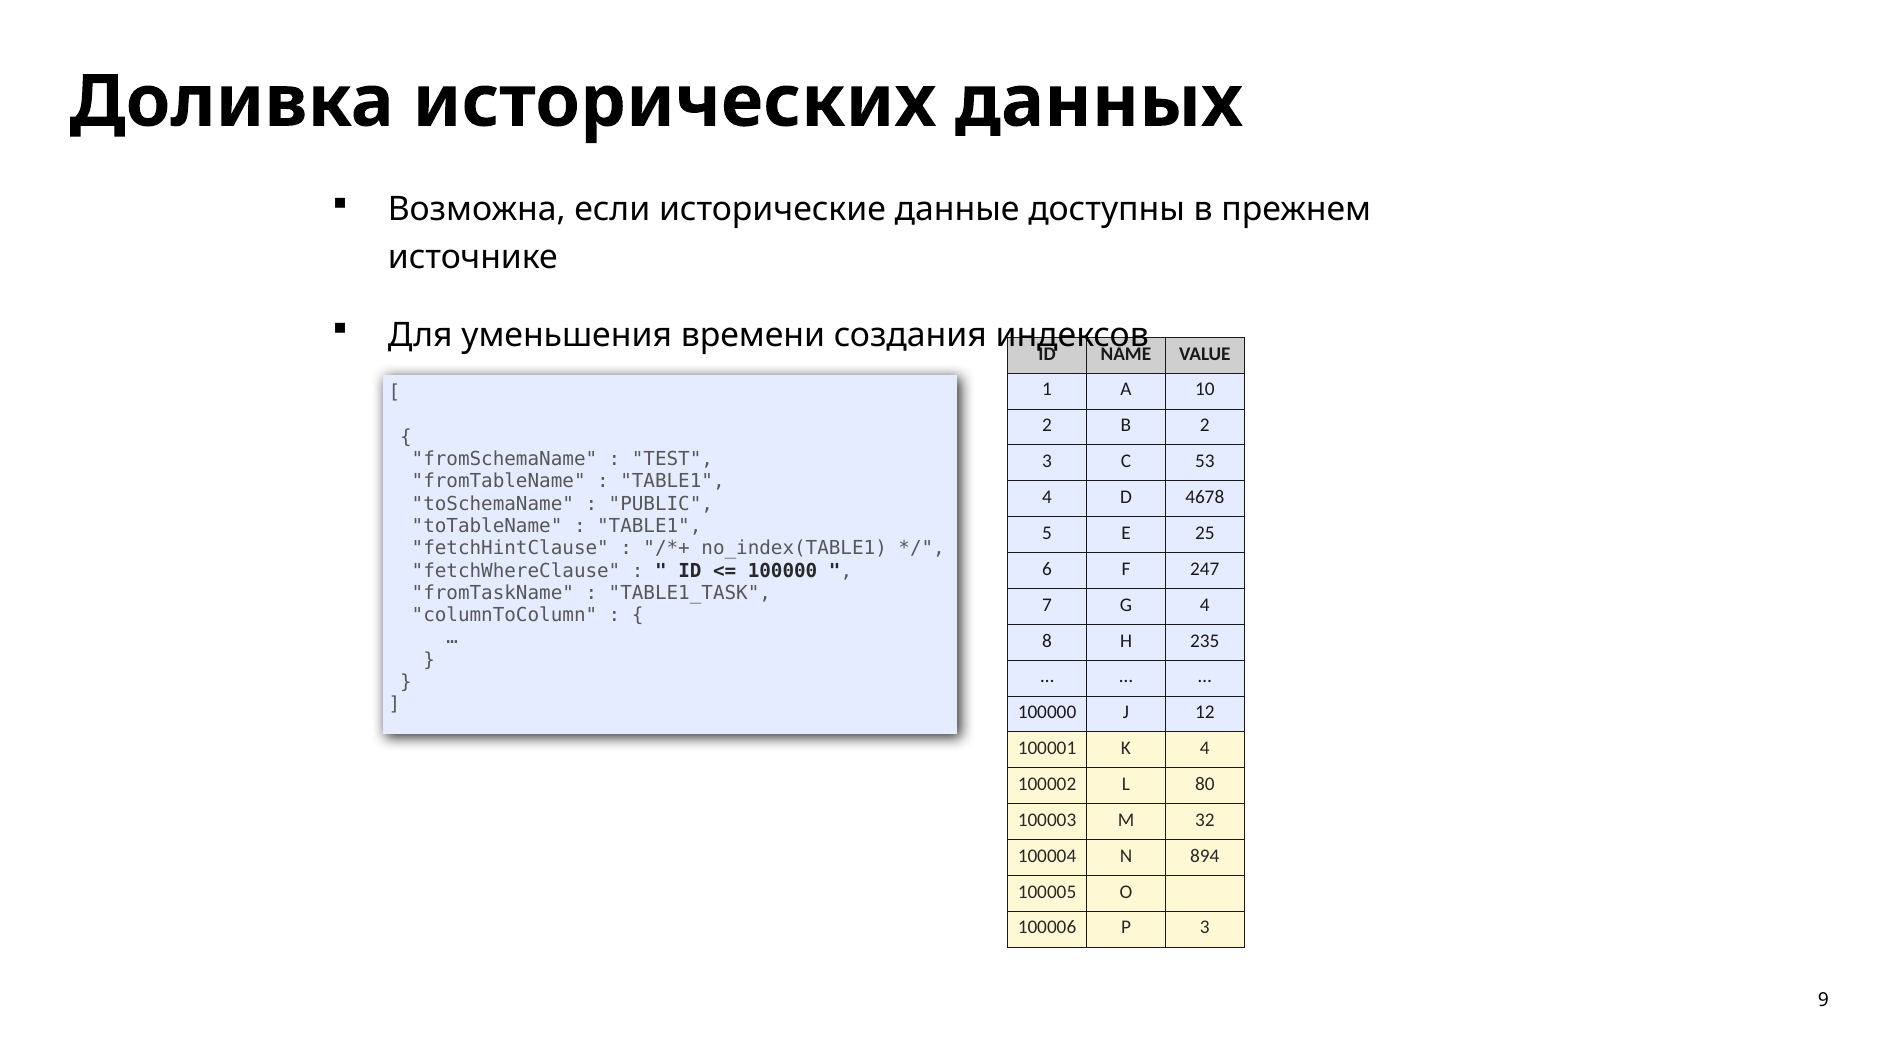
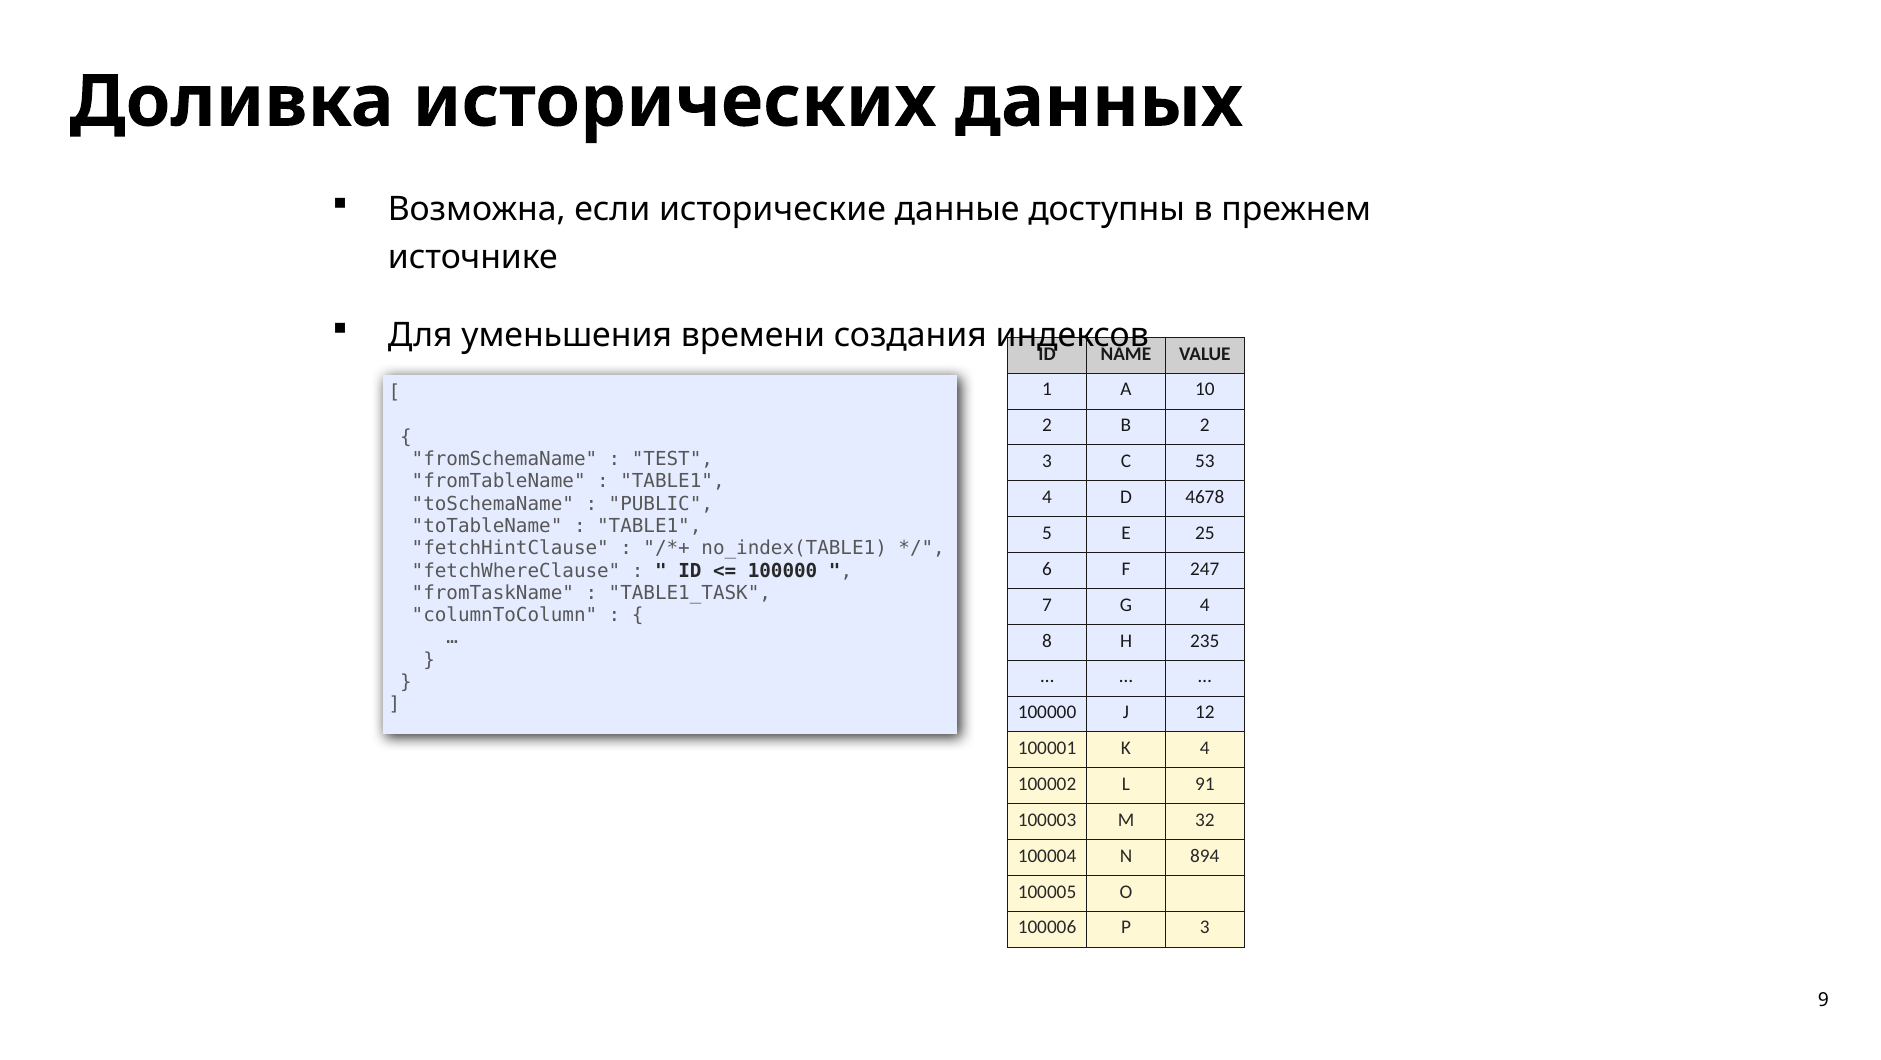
80: 80 -> 91
